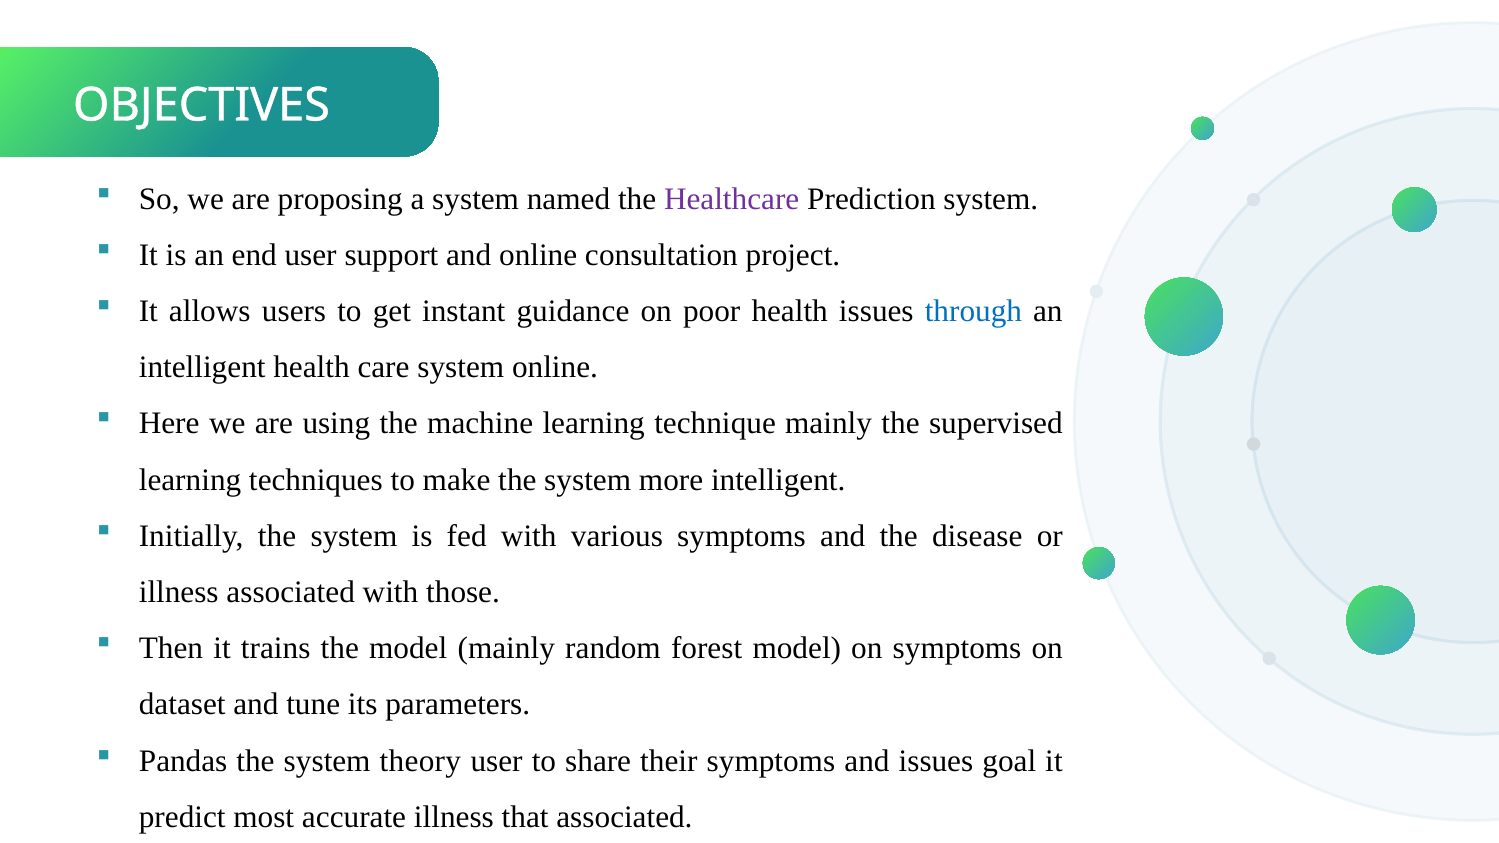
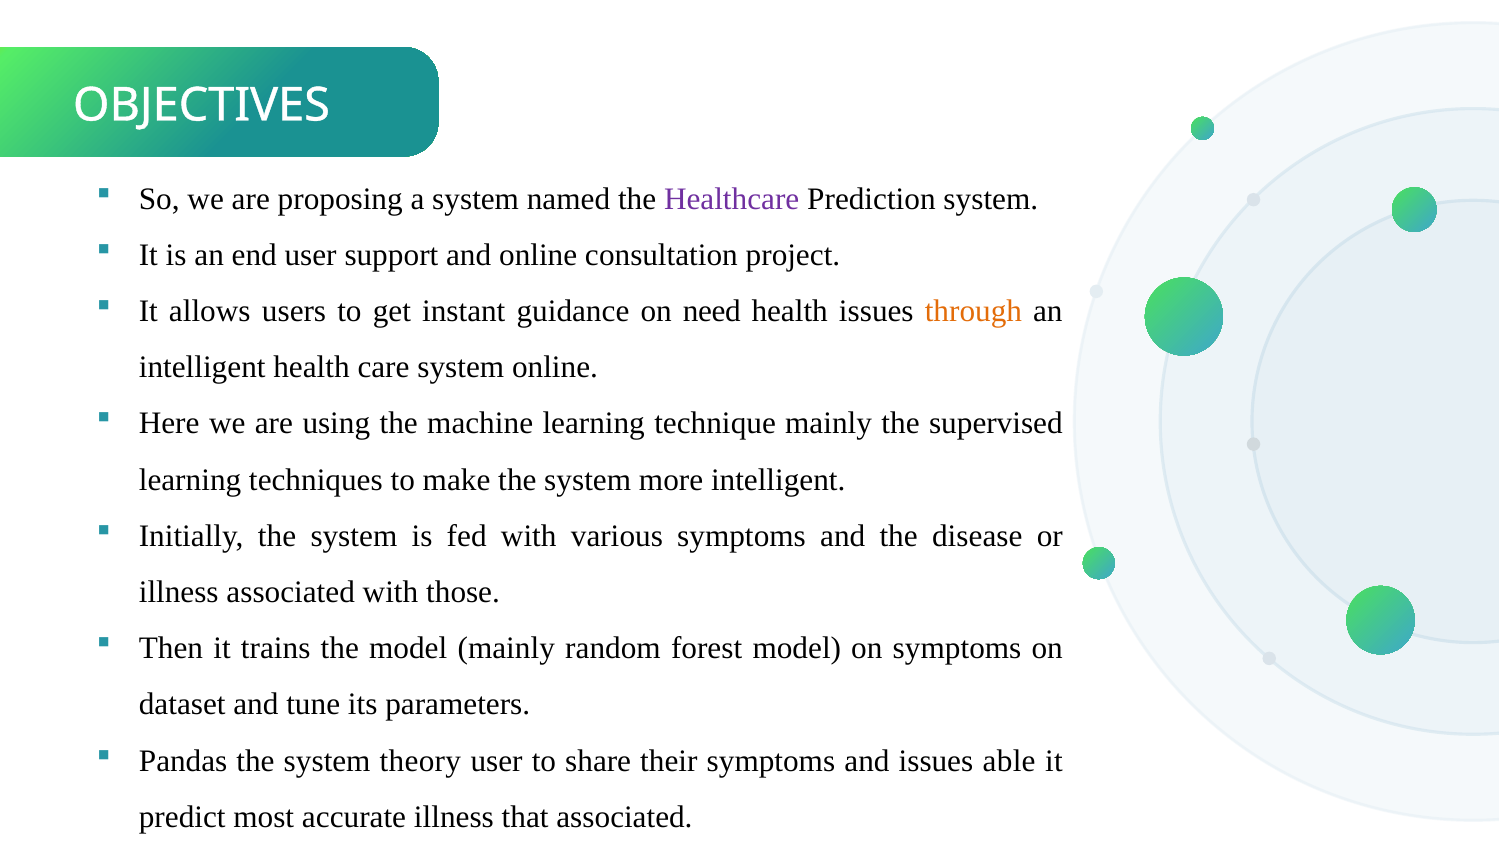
poor: poor -> need
through colour: blue -> orange
goal: goal -> able
